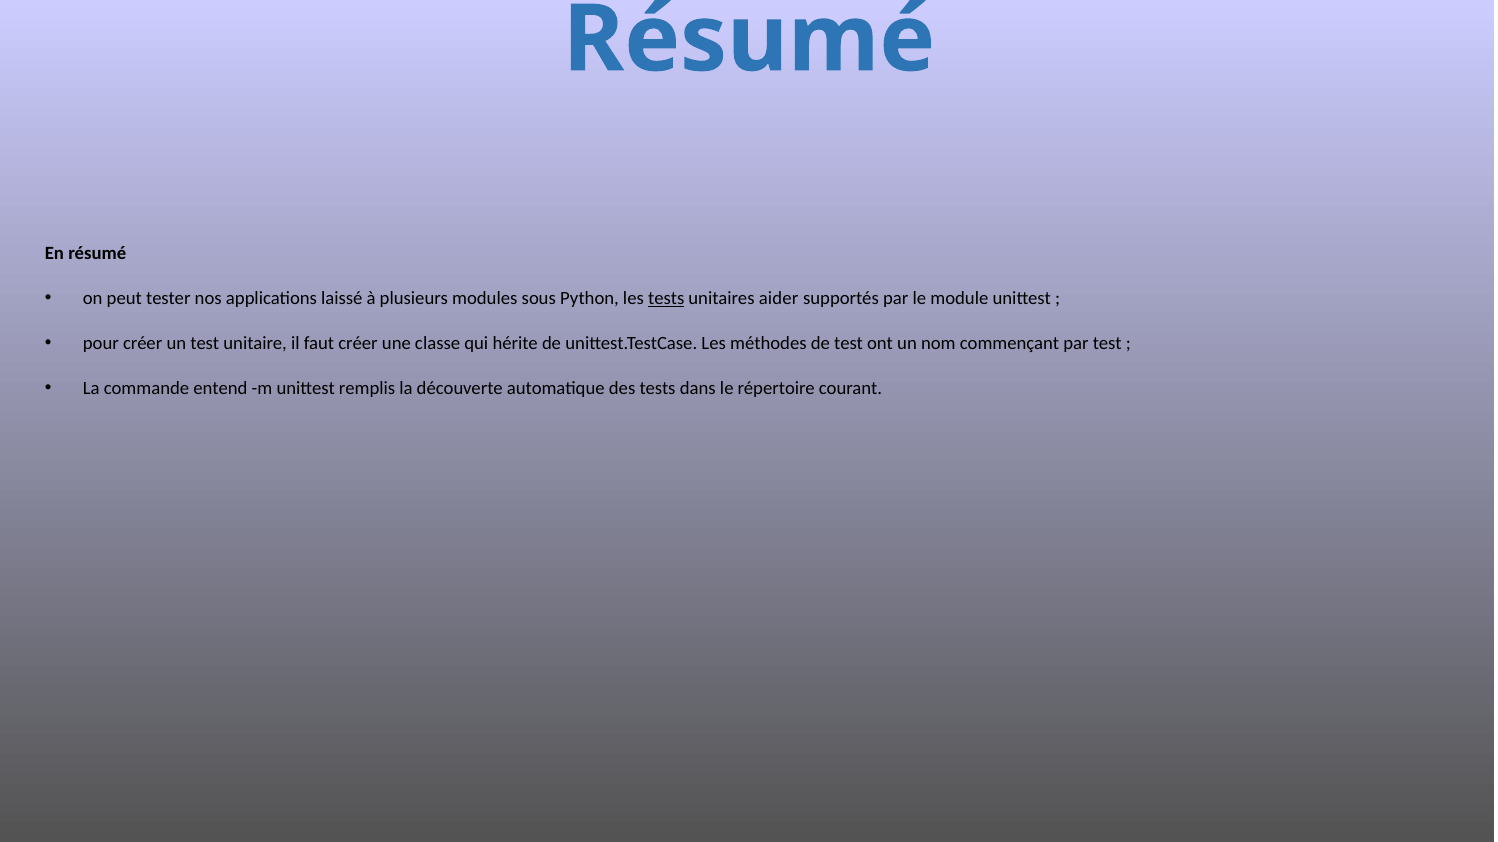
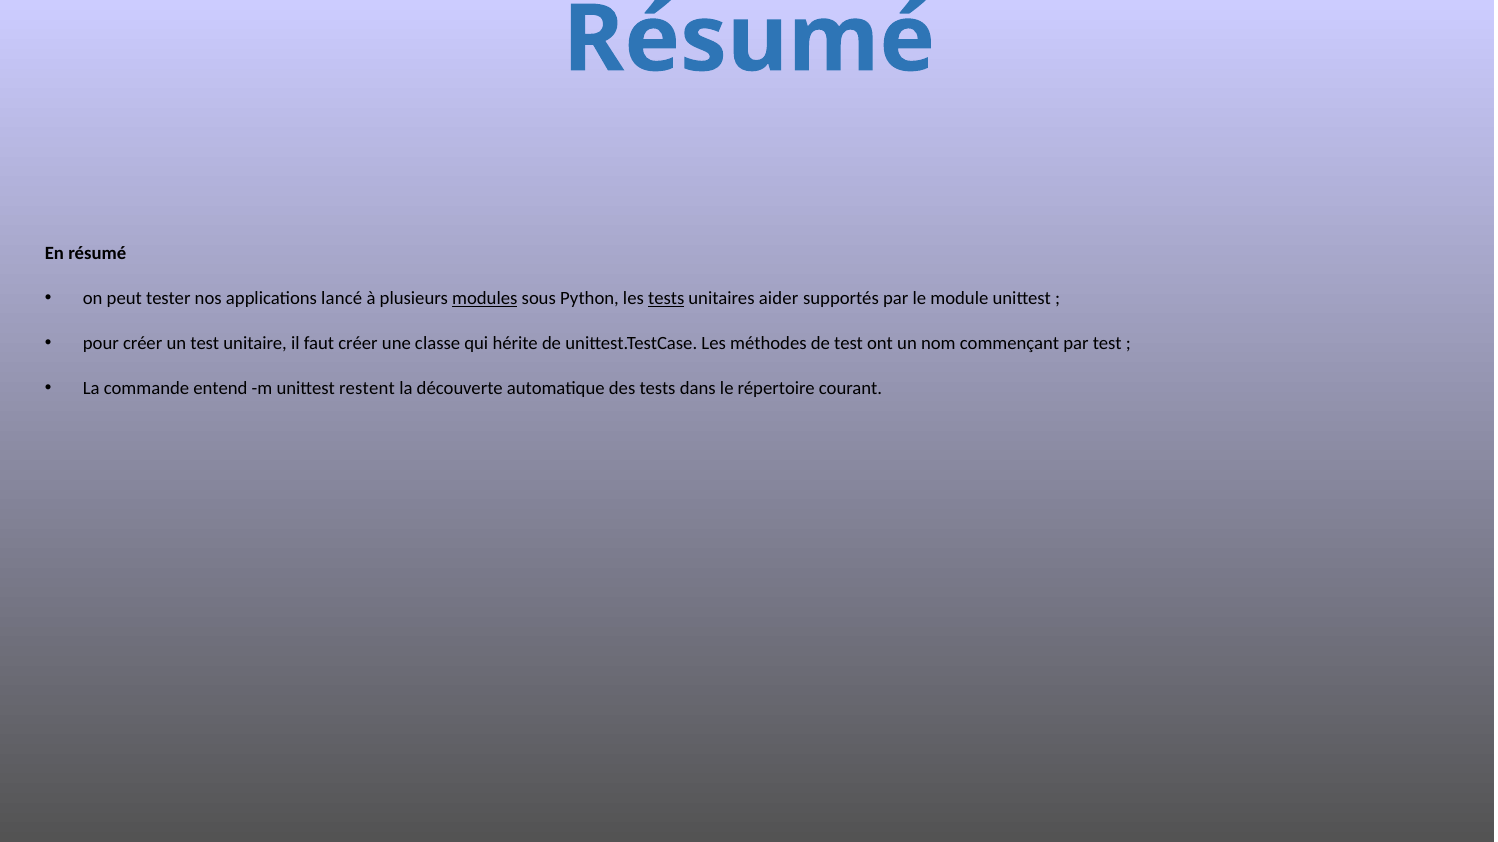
laissé: laissé -> lancé
modules underline: none -> present
remplis: remplis -> restent
